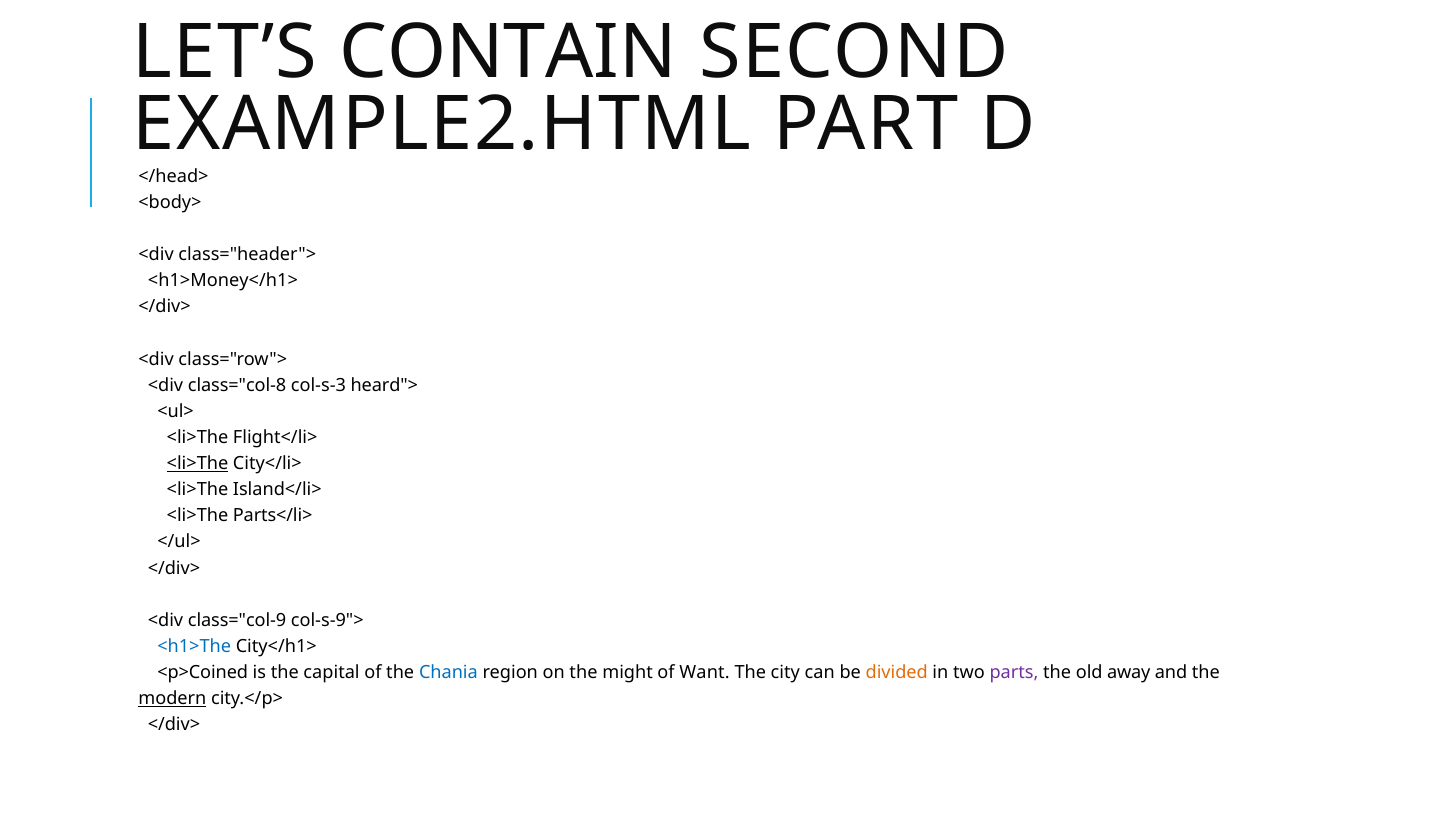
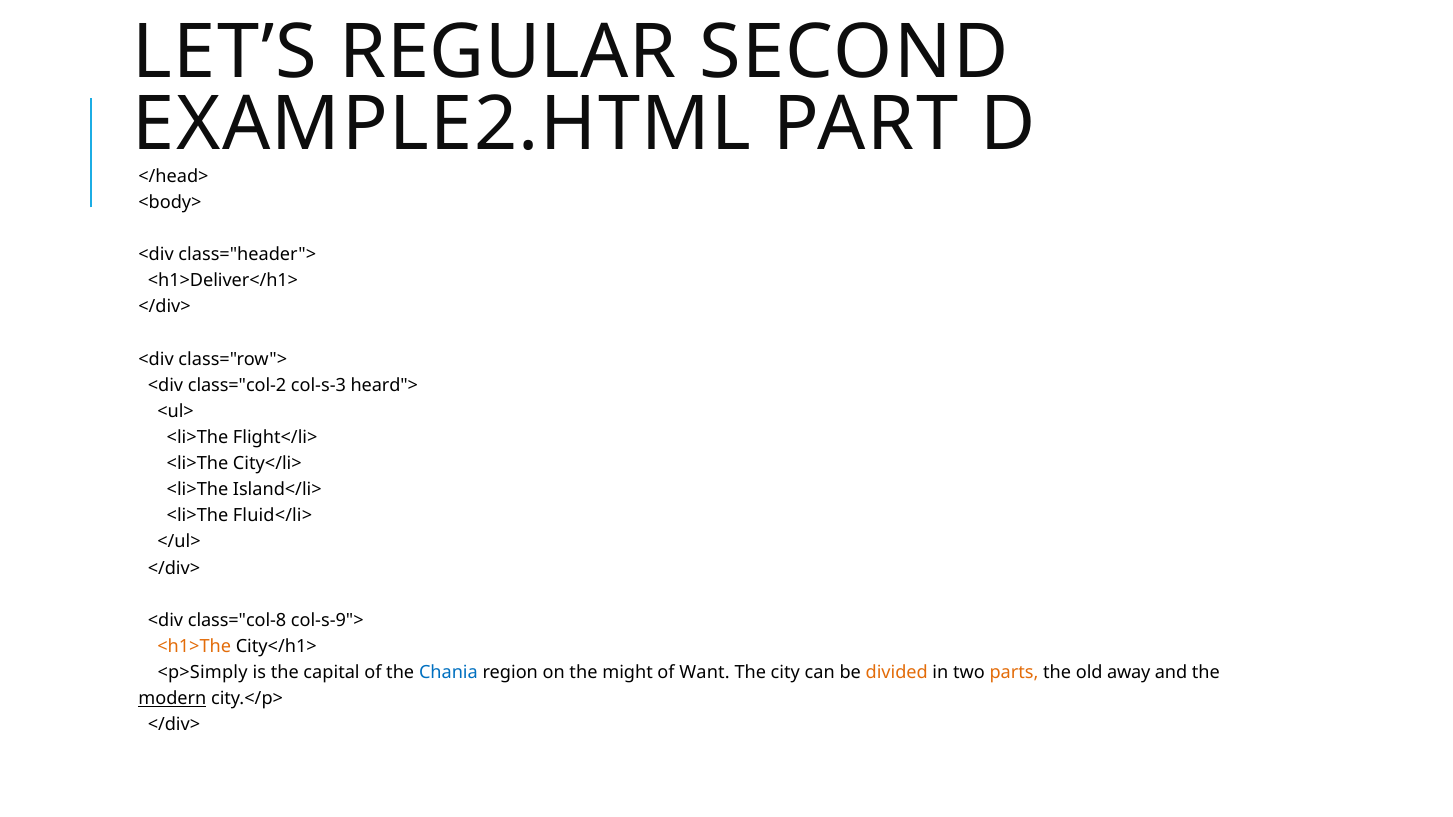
CONTAIN: CONTAIN -> REGULAR
<h1>Money</h1>: <h1>Money</h1> -> <h1>Deliver</h1>
class="col-8: class="col-8 -> class="col-2
<li>The at (197, 464) underline: present -> none
Parts</li>: Parts</li> -> Fluid</li>
class="col-9: class="col-9 -> class="col-8
<h1>The colour: blue -> orange
<p>Coined: <p>Coined -> <p>Simply
parts colour: purple -> orange
